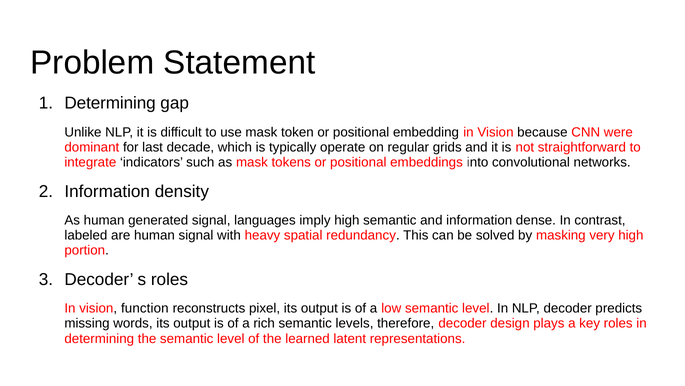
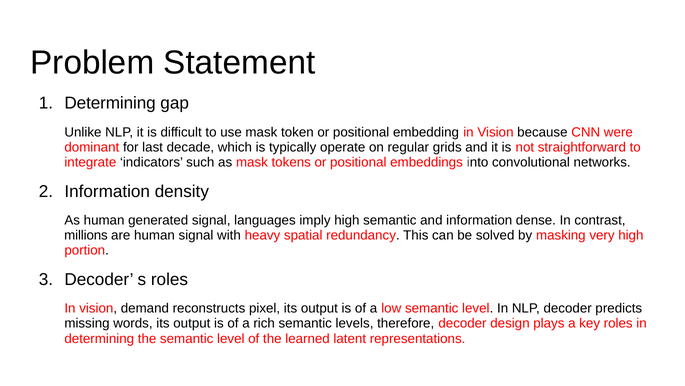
labeled: labeled -> millions
function: function -> demand
